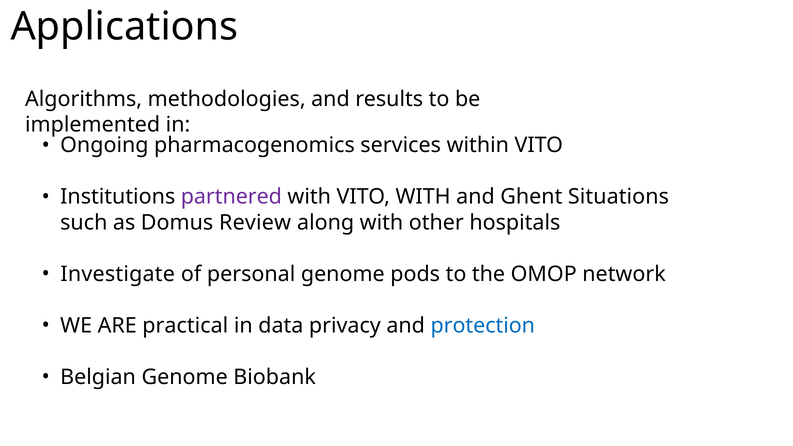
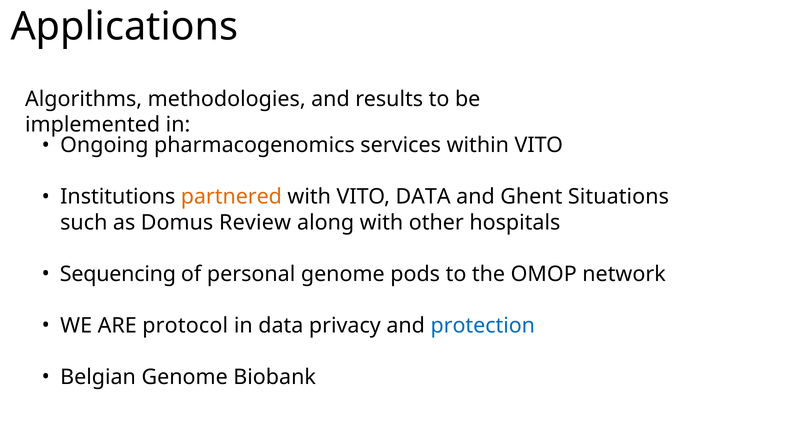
partnered colour: purple -> orange
VITO WITH: WITH -> DATA
Investigate: Investigate -> Sequencing
practical: practical -> protocol
